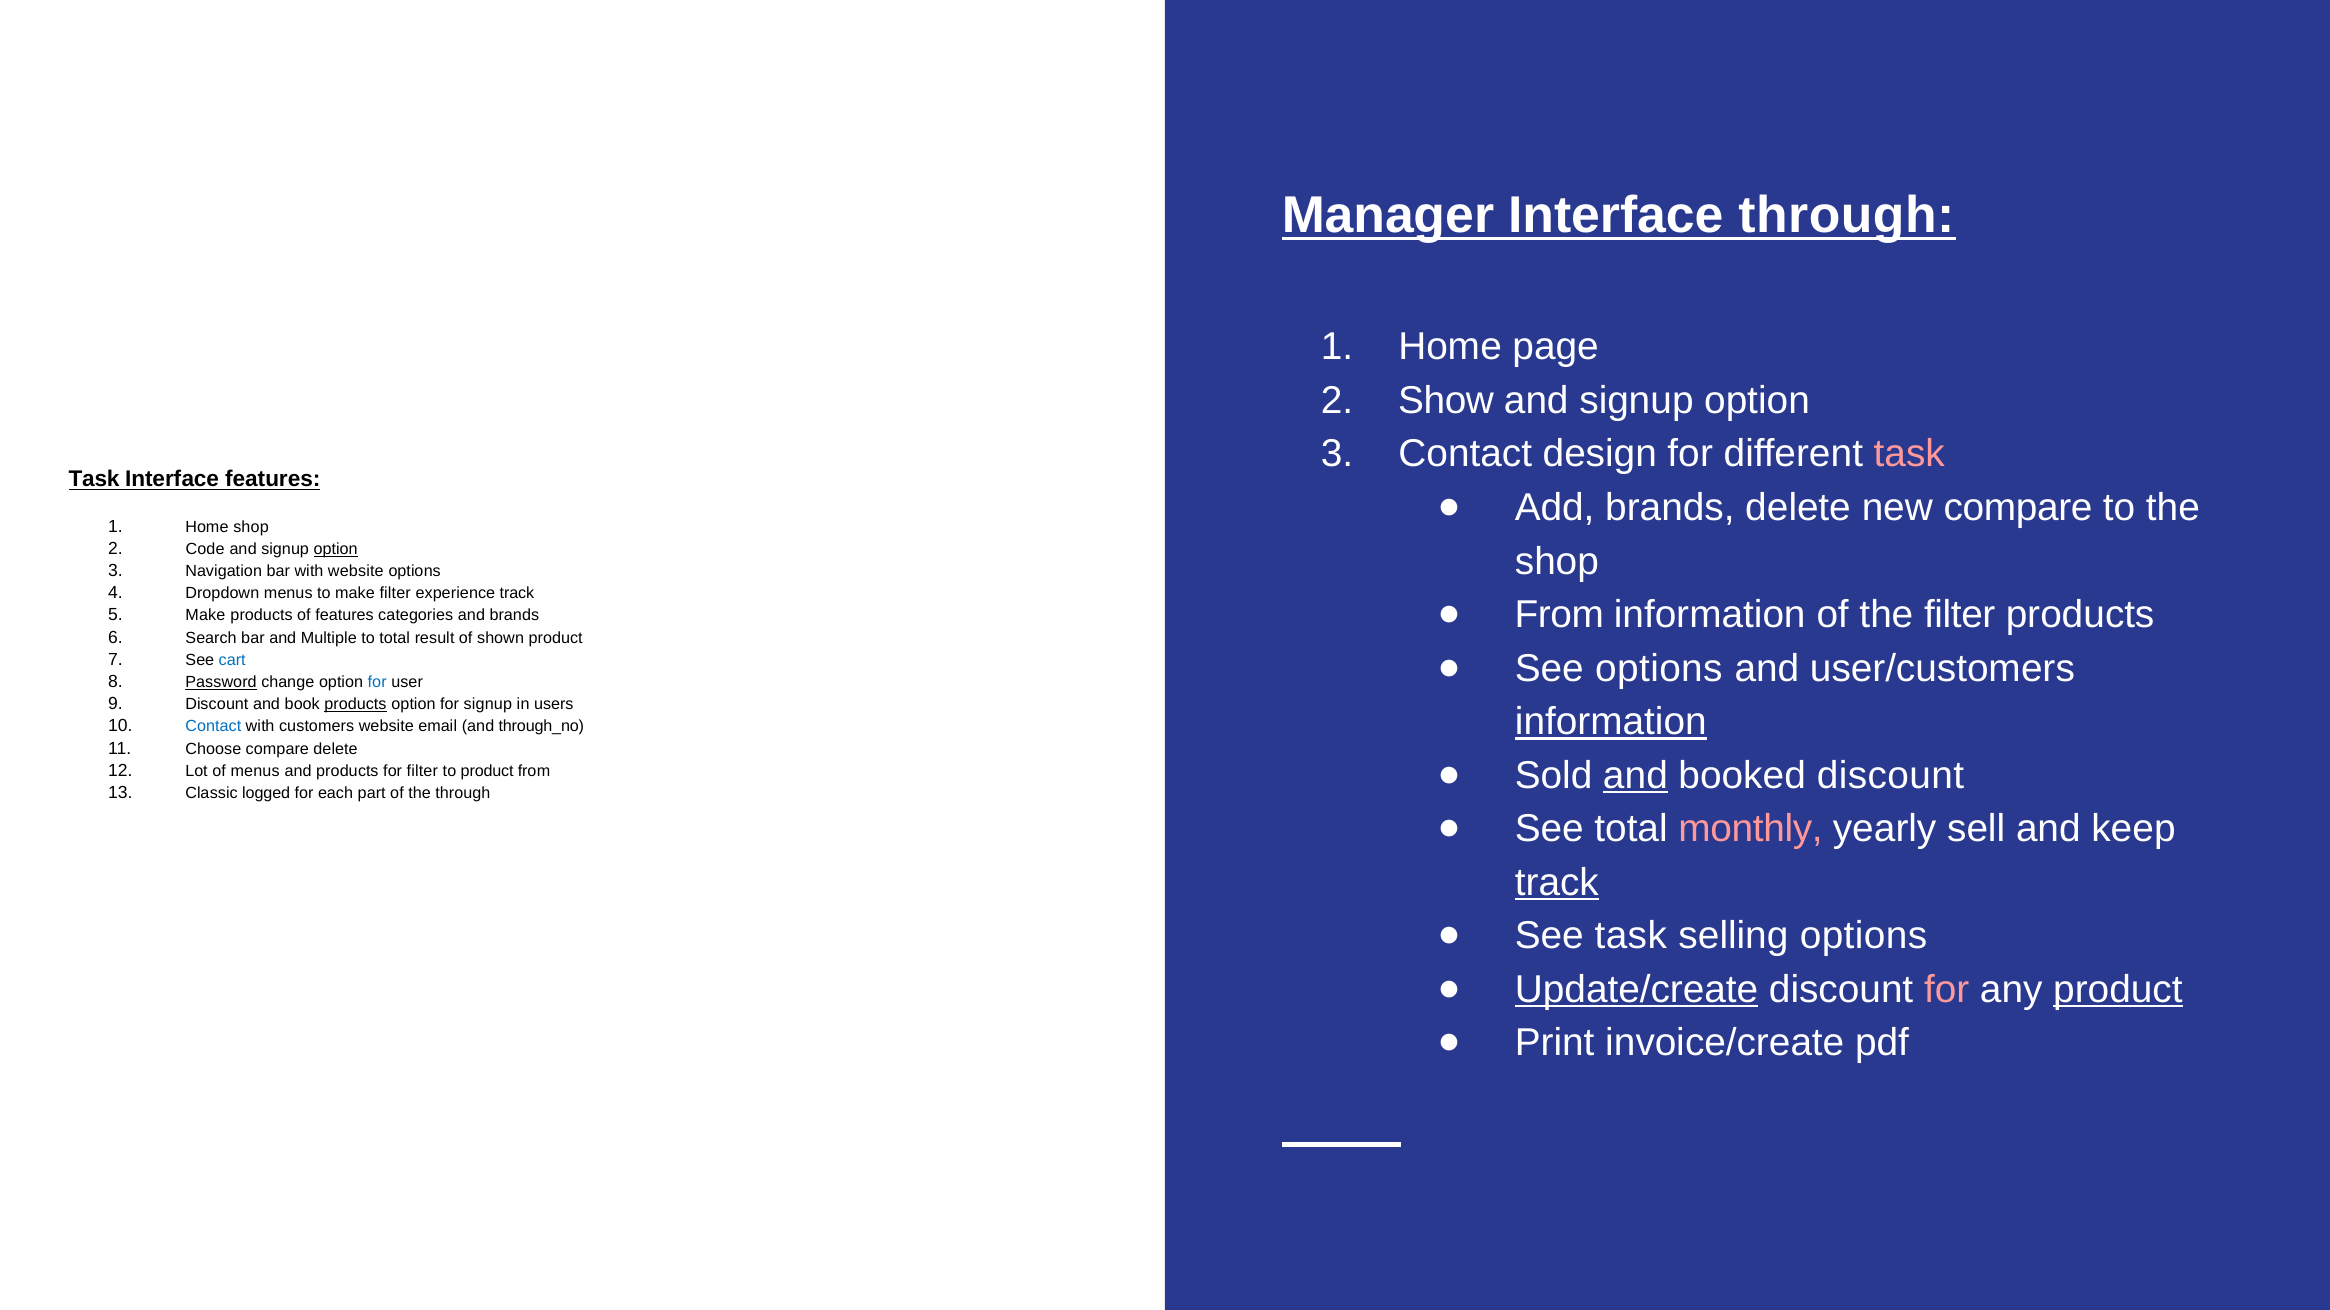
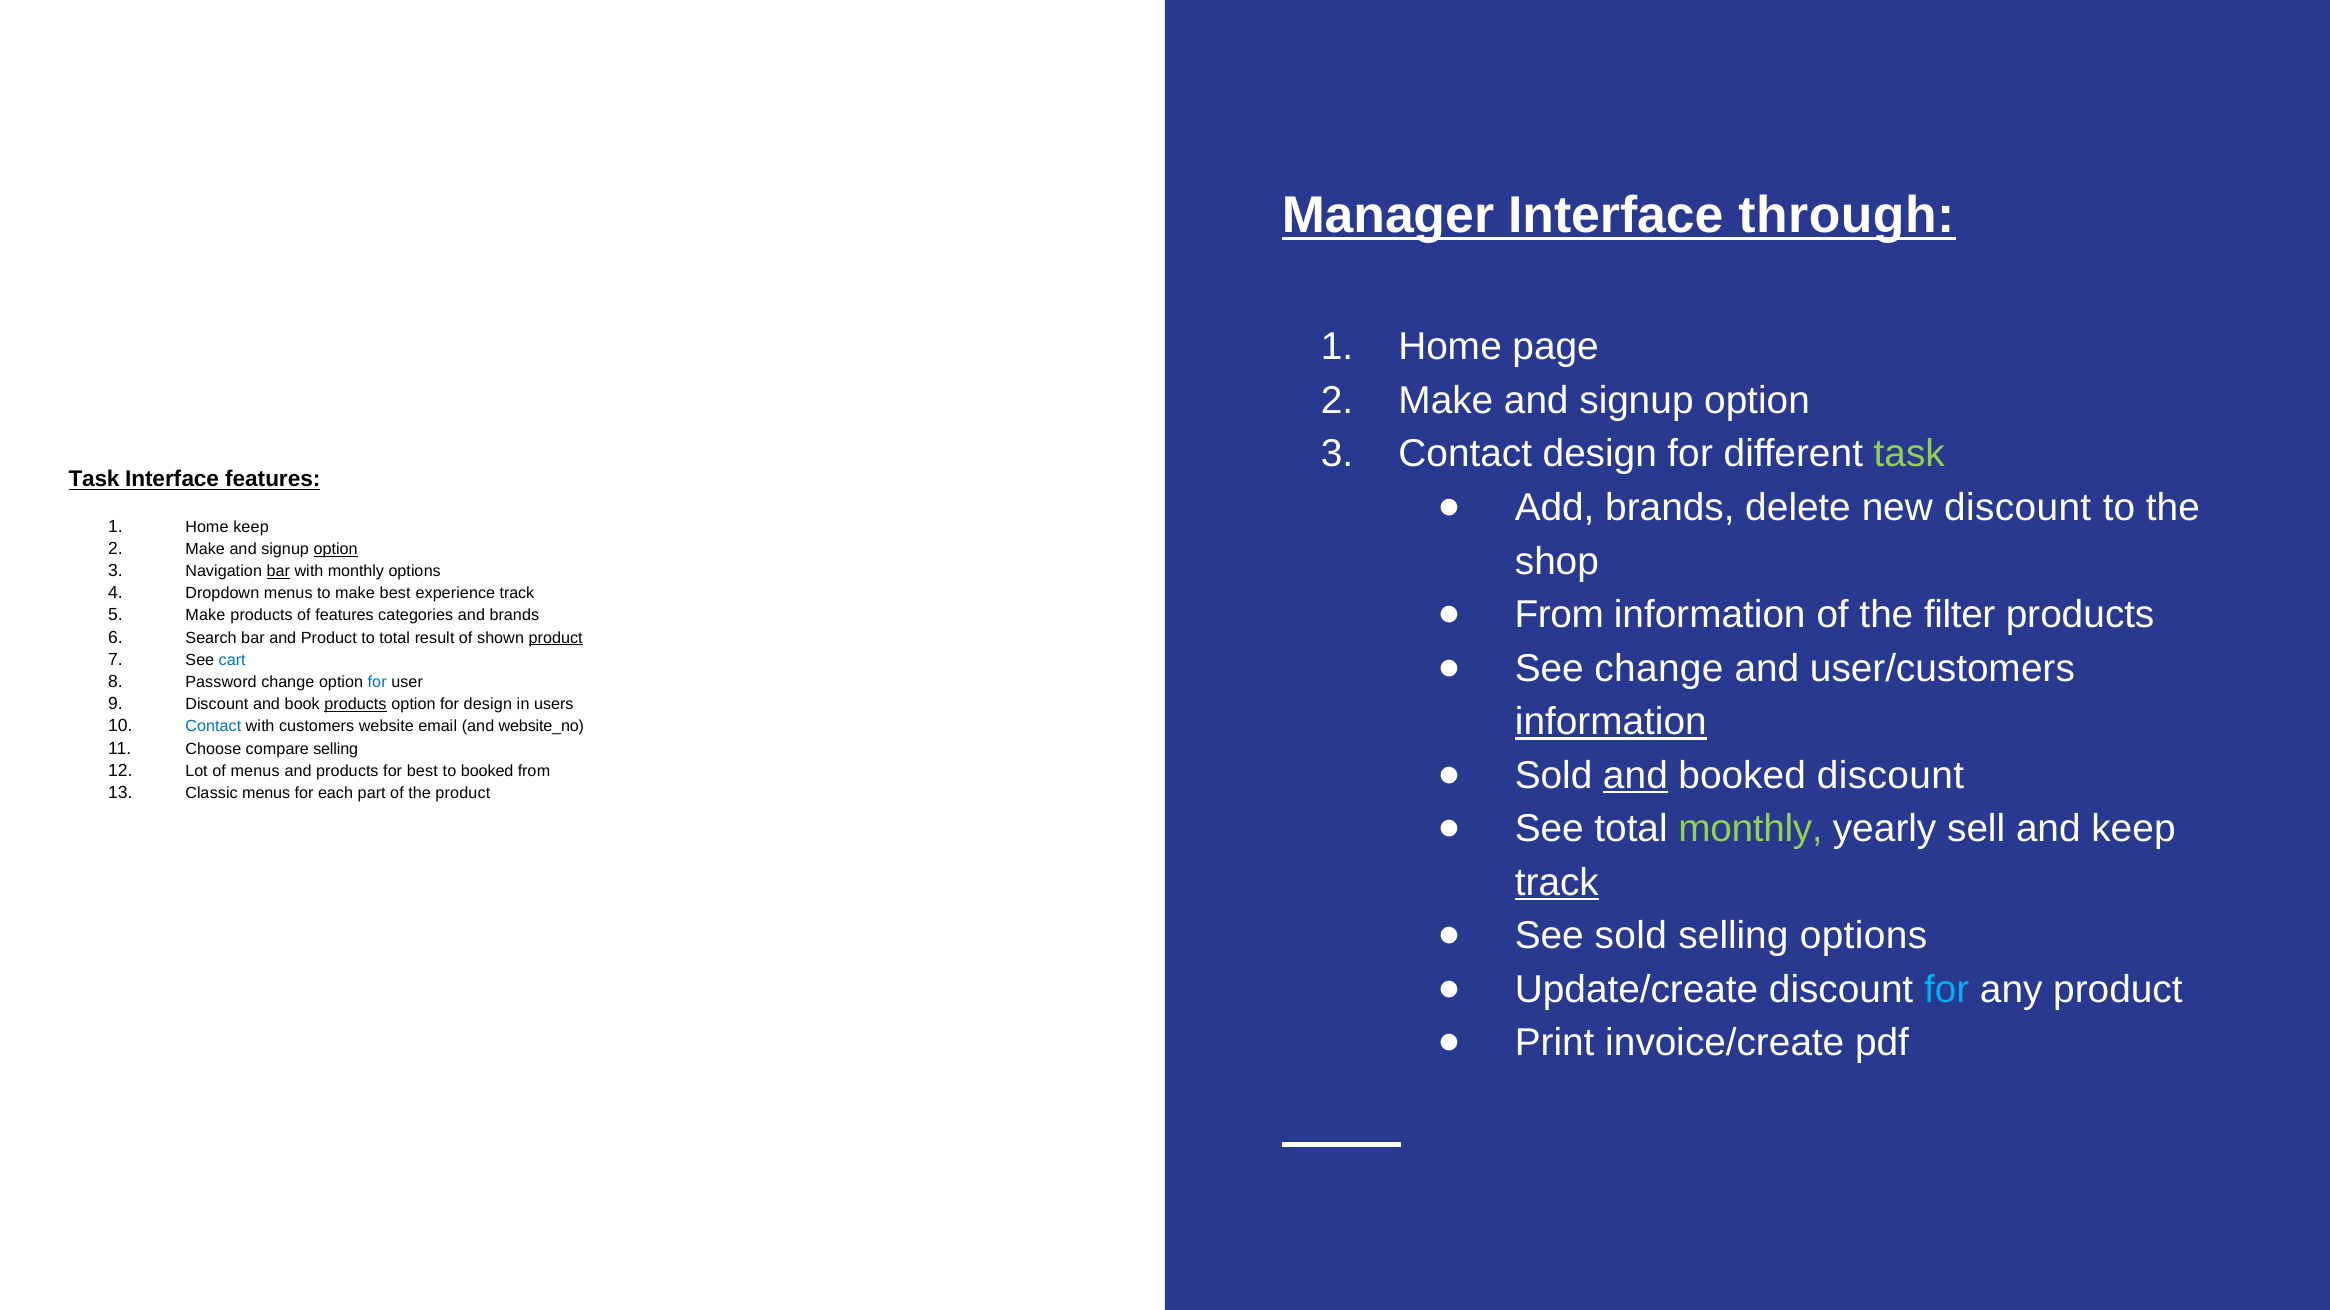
Show at (1446, 401): Show -> Make
task at (1909, 454) colour: pink -> light green
new compare: compare -> discount
Home shop: shop -> keep
Code at (205, 549): Code -> Make
bar at (278, 572) underline: none -> present
with website: website -> monthly
make filter: filter -> best
and Multiple: Multiple -> Product
product at (556, 638) underline: none -> present
See options: options -> change
Password underline: present -> none
for signup: signup -> design
through_no: through_no -> website_no
compare delete: delete -> selling
for filter: filter -> best
to product: product -> booked
Classic logged: logged -> menus
the through: through -> product
monthly at (1751, 829) colour: pink -> light green
See task: task -> sold
Update/create underline: present -> none
for at (1947, 990) colour: pink -> light blue
product at (2118, 990) underline: present -> none
